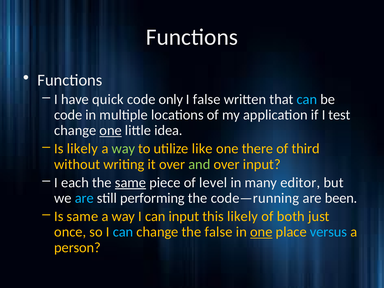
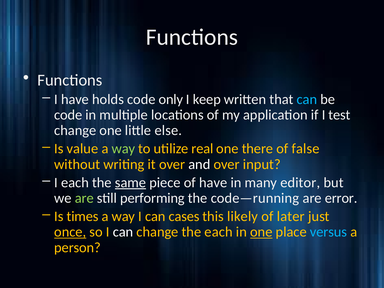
quick: quick -> holds
I false: false -> keep
one at (111, 130) underline: present -> none
idea: idea -> else
Is likely: likely -> value
like: like -> real
third: third -> false
and colour: light green -> white
of level: level -> have
are at (84, 198) colour: light blue -> light green
been: been -> error
Is same: same -> times
can input: input -> cases
both: both -> later
once underline: none -> present
can at (123, 232) colour: light blue -> white
the false: false -> each
